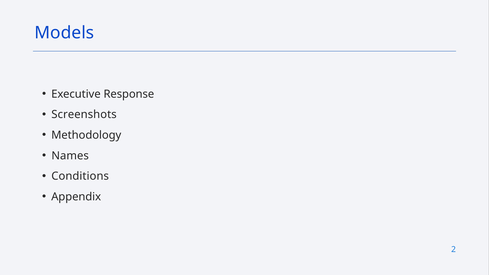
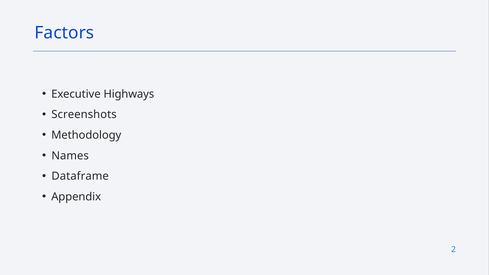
Models: Models -> Factors
Response: Response -> Highways
Conditions: Conditions -> Dataframe
